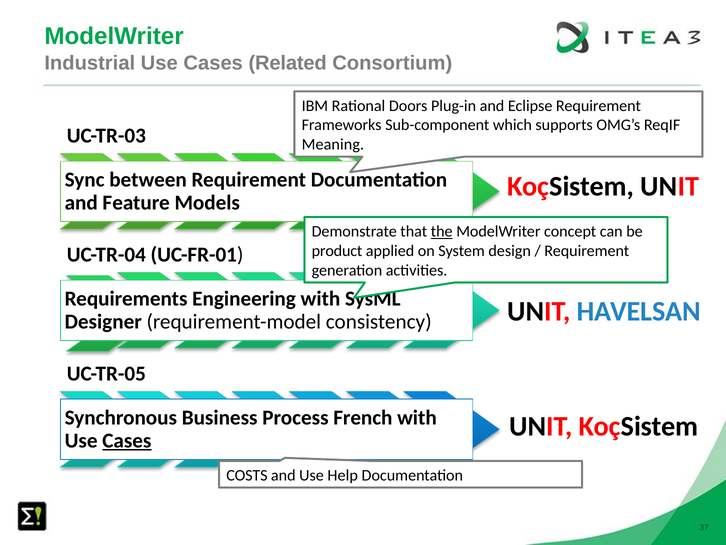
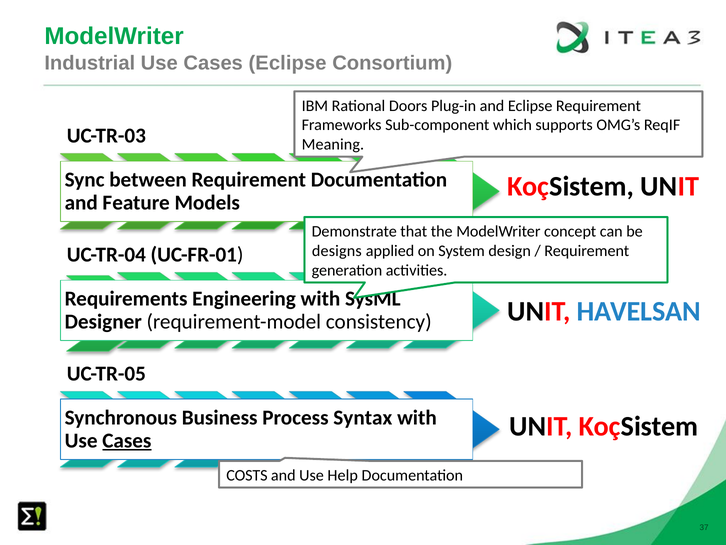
Cases Related: Related -> Eclipse
the underline: present -> none
product: product -> designs
French: French -> Syntax
